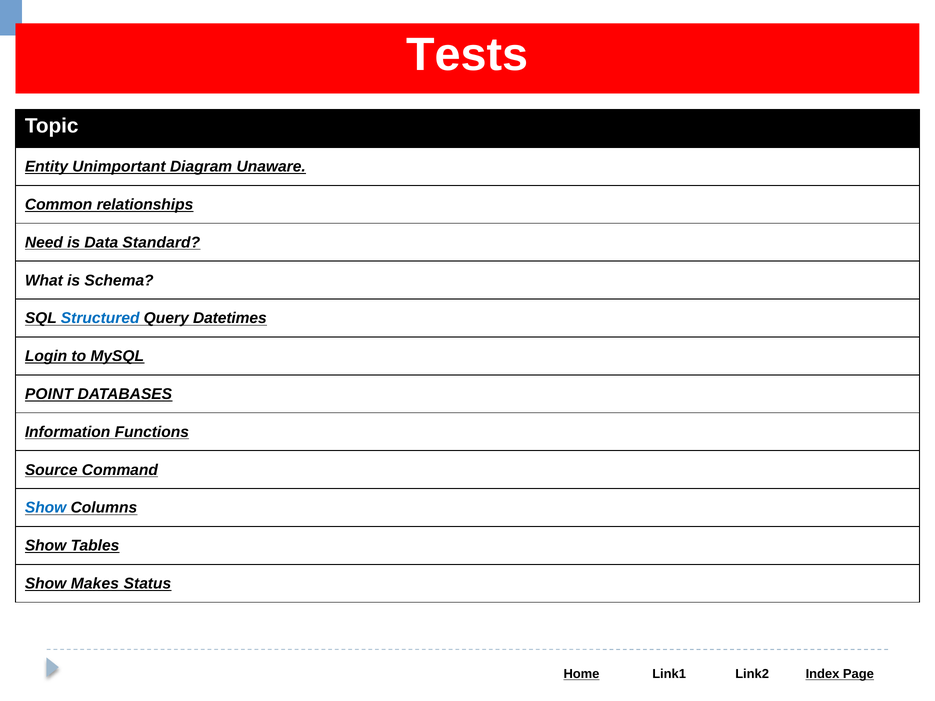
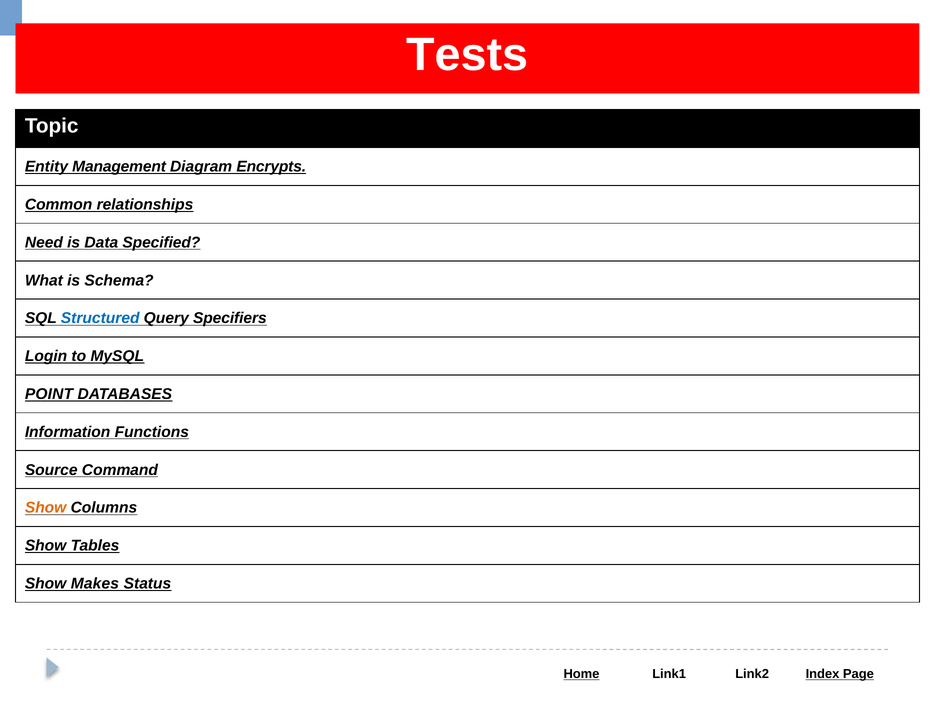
Unimportant: Unimportant -> Management
Unaware: Unaware -> Encrypts
Standard: Standard -> Specified
Datetimes: Datetimes -> Specifiers
Show at (46, 508) colour: blue -> orange
